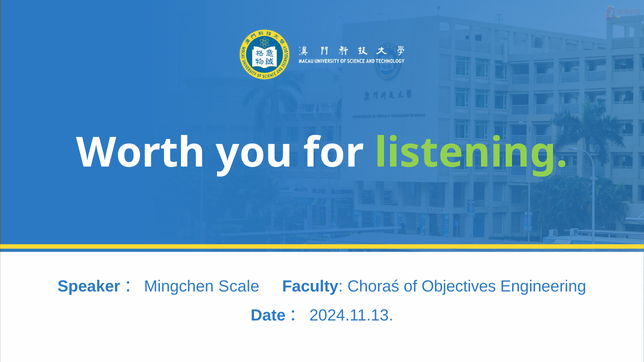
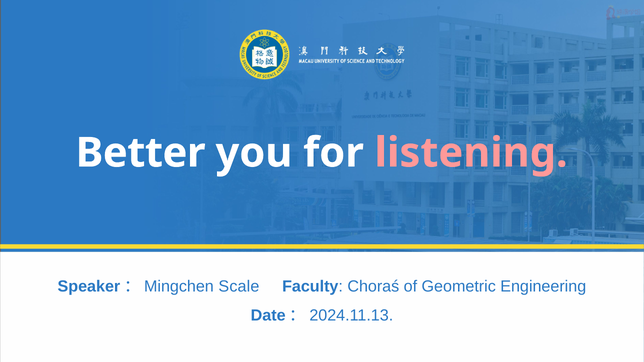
Worth: Worth -> Better
listening colour: light green -> pink
Objectives: Objectives -> Geometric
